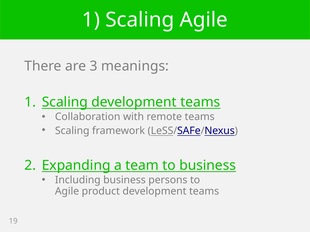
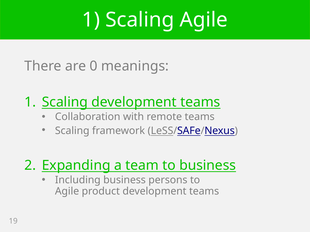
3: 3 -> 0
